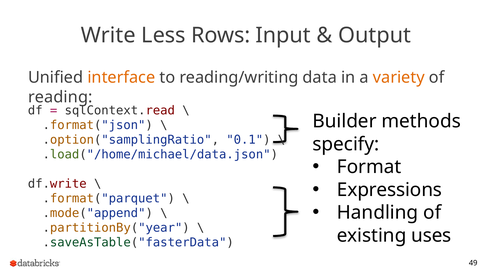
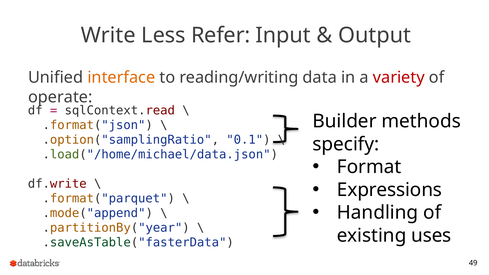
Rows: Rows -> Refer
variety colour: orange -> red
reading: reading -> operate
